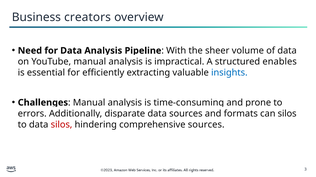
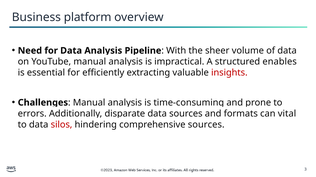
creators: creators -> platform
insights colour: blue -> red
can silos: silos -> vital
